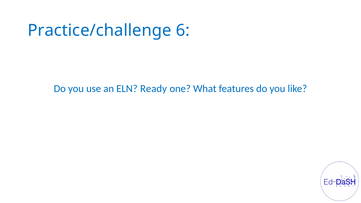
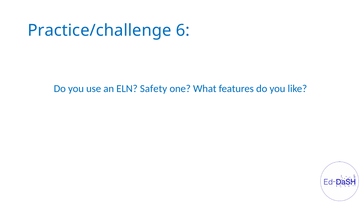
Ready: Ready -> Safety
